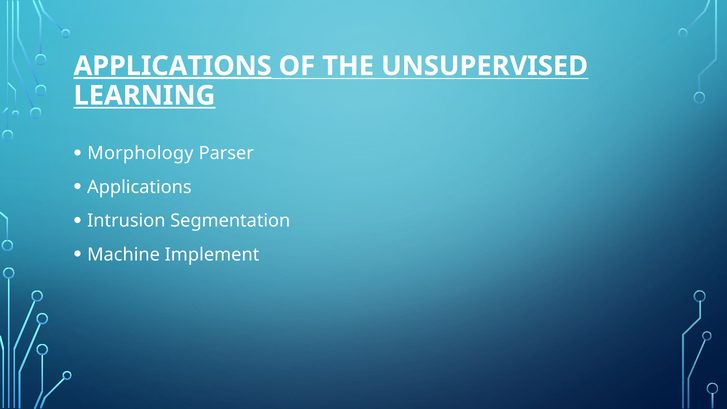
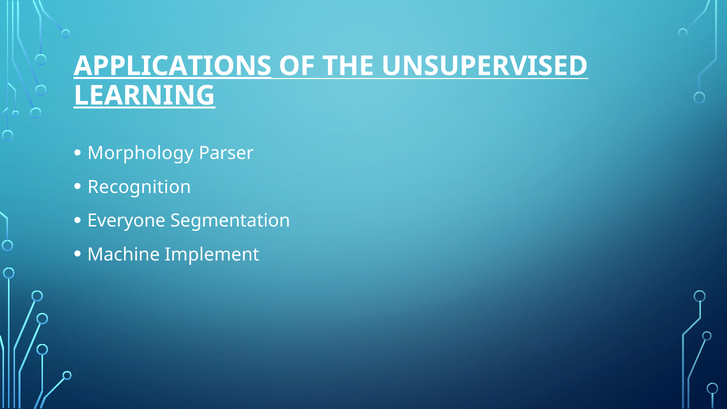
LEARNING underline: none -> present
Applications at (139, 187): Applications -> Recognition
Intrusion: Intrusion -> Everyone
